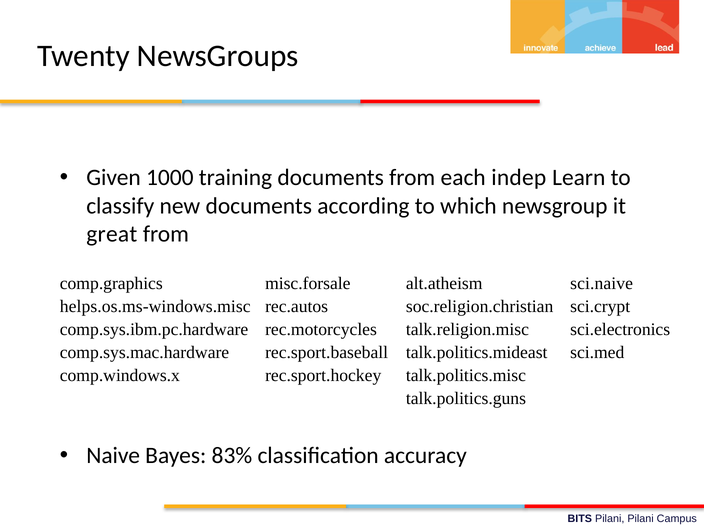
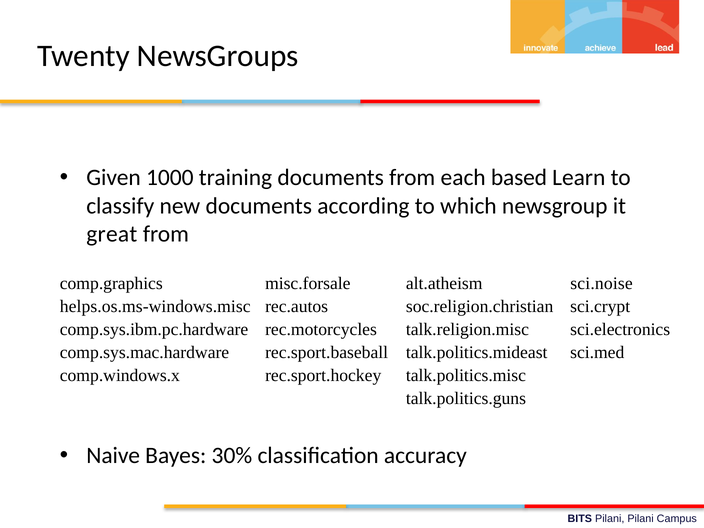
indep: indep -> based
sci.naive: sci.naive -> sci.noise
83%: 83% -> 30%
